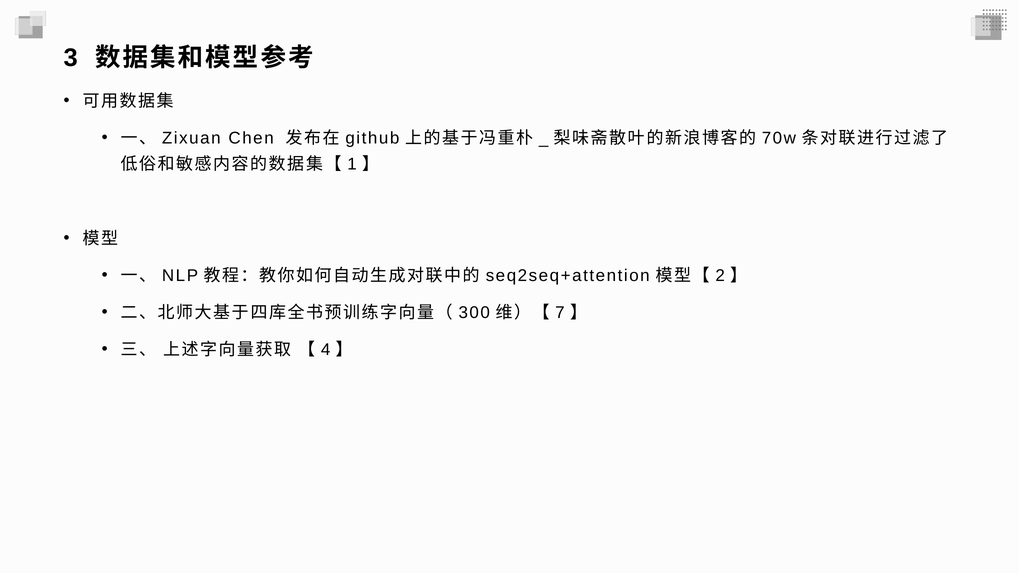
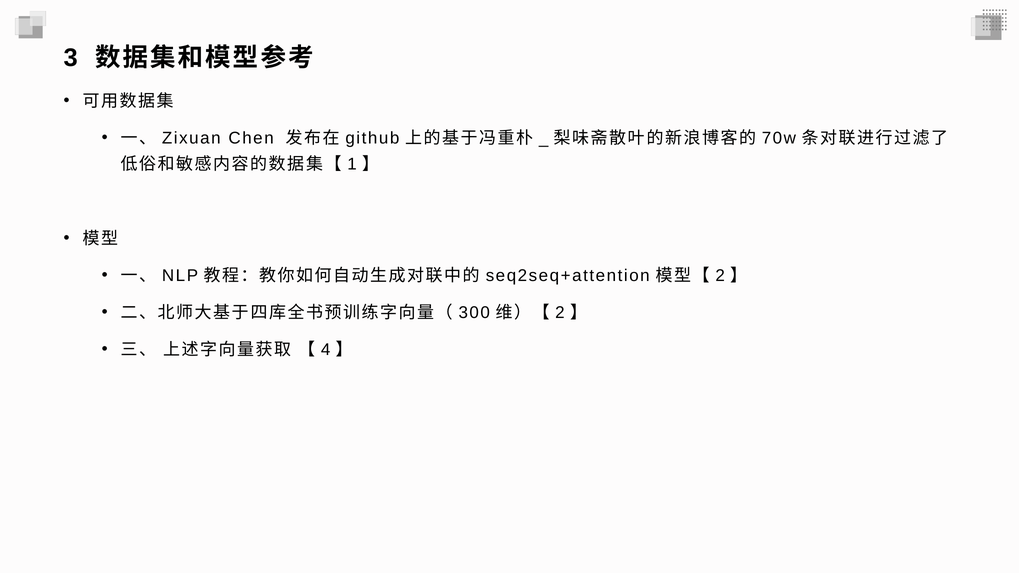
7 at (560, 313): 7 -> 2
